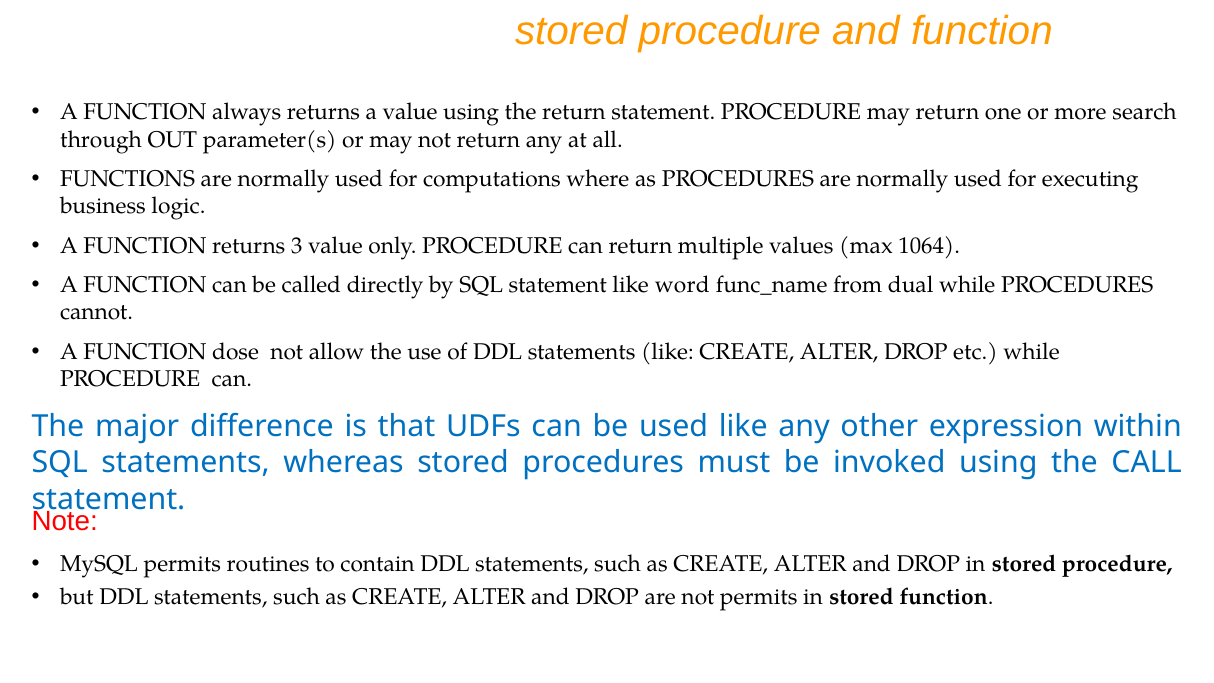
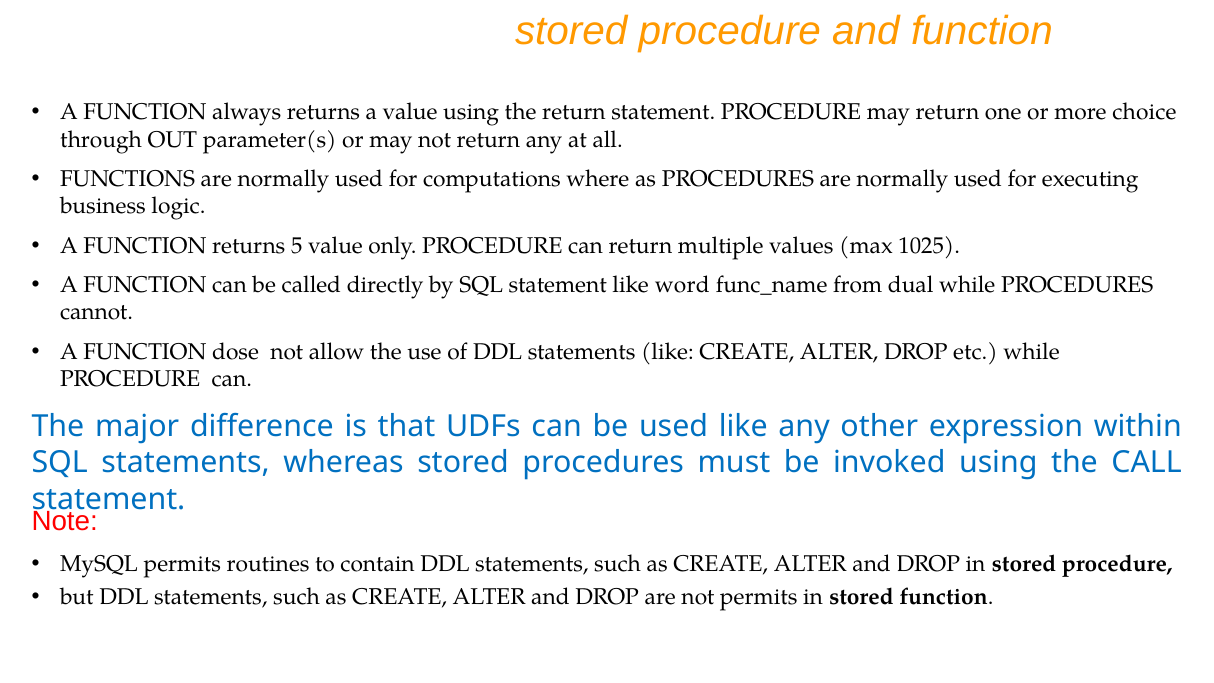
search: search -> choice
3: 3 -> 5
1064: 1064 -> 1025
